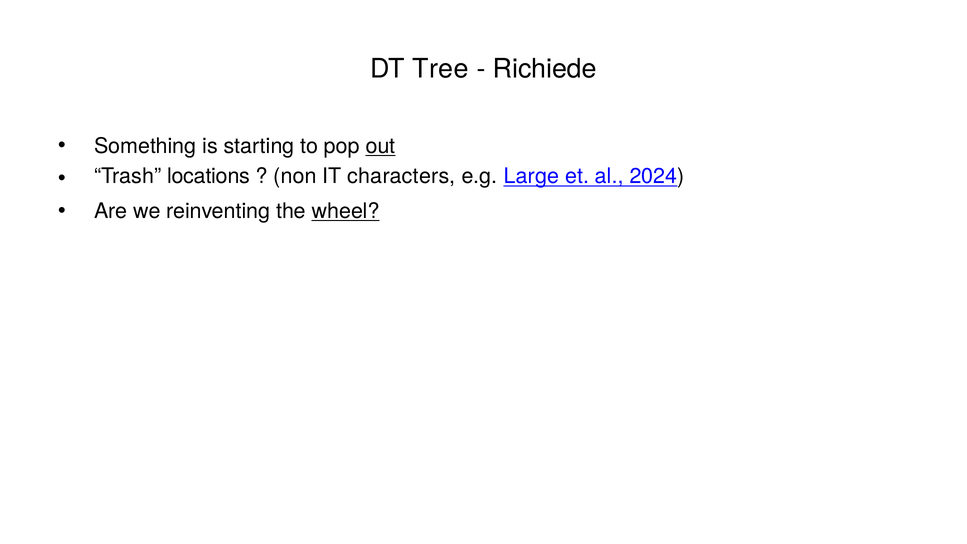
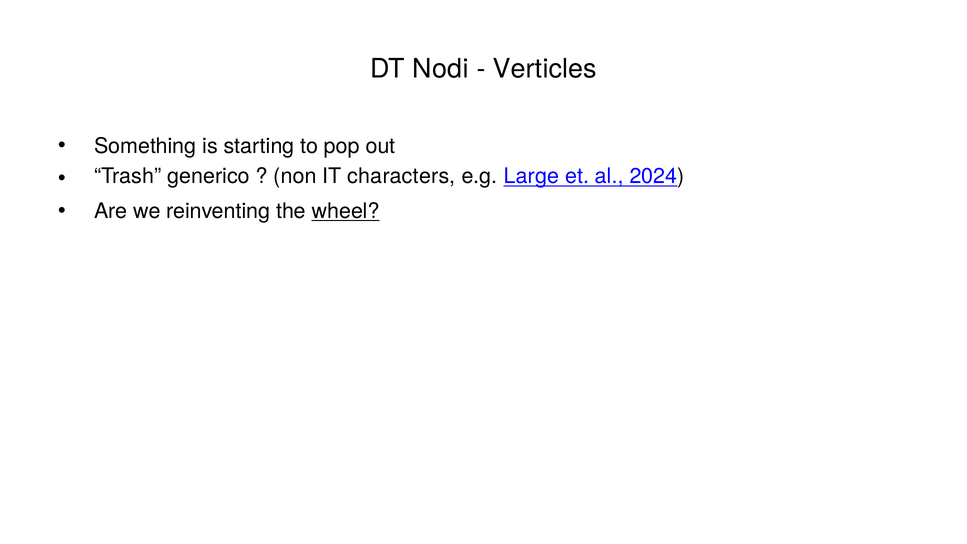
Tree: Tree -> Nodi
Richiede: Richiede -> Verticles
out underline: present -> none
locations: locations -> generico
